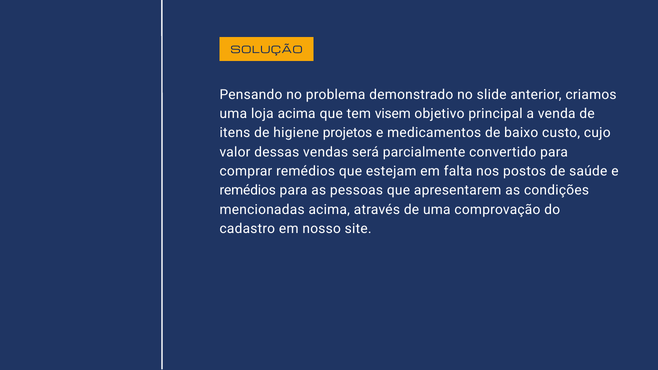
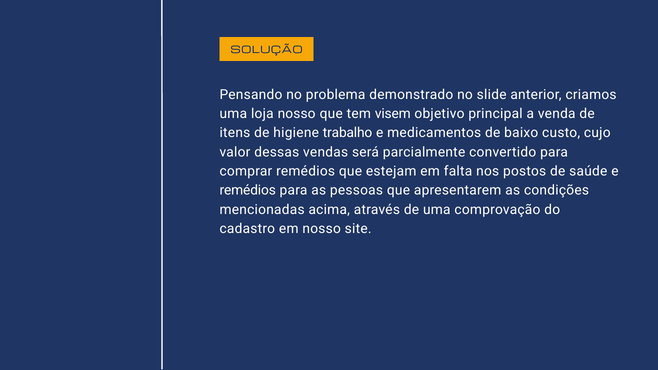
loja acima: acima -> nosso
projetos: projetos -> trabalho
